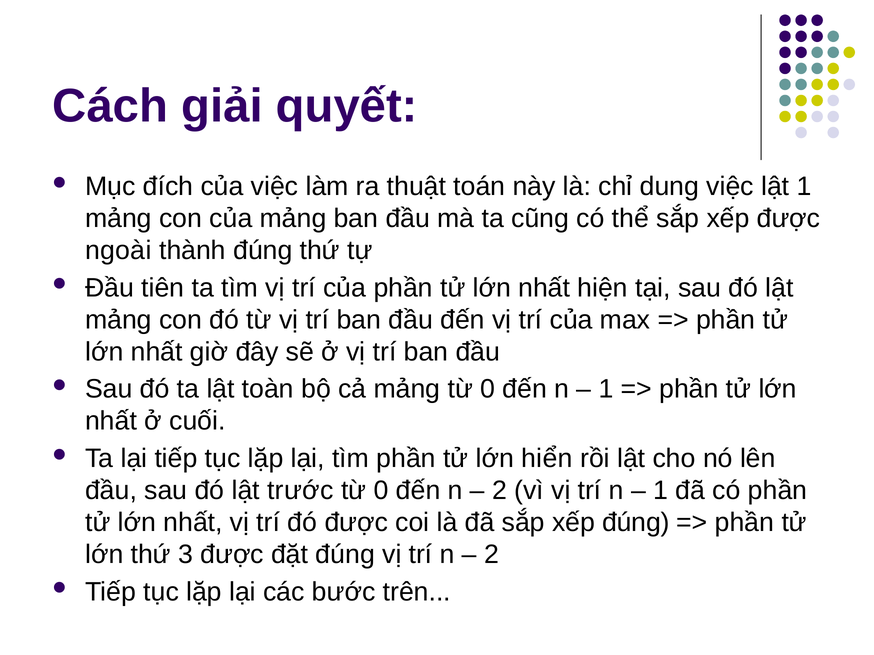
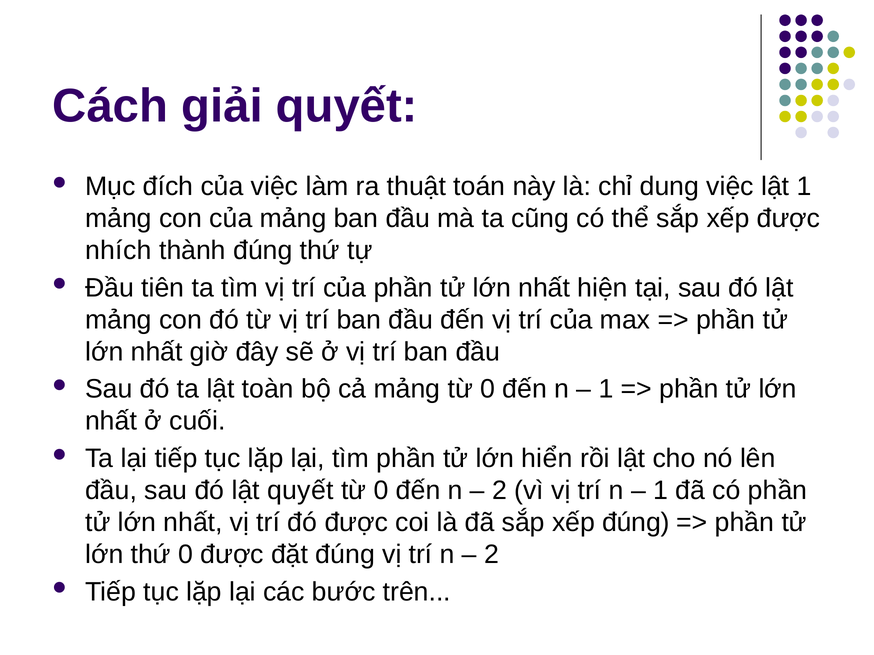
ngoài: ngoài -> nhích
lật trước: trước -> quyết
thứ 3: 3 -> 0
